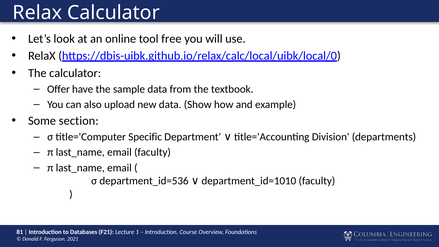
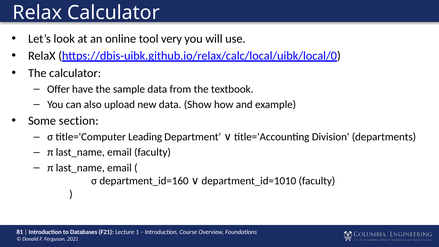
free: free -> very
Specific: Specific -> Leading
department_id=536: department_id=536 -> department_id=160
